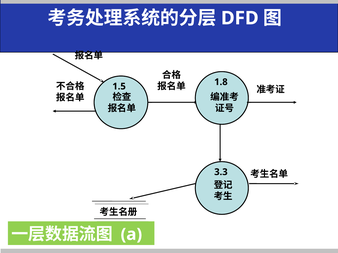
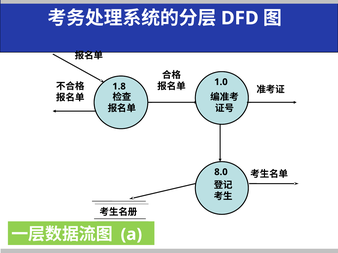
1.8: 1.8 -> 1.0
1.5: 1.5 -> 1.8
3.3: 3.3 -> 8.0
